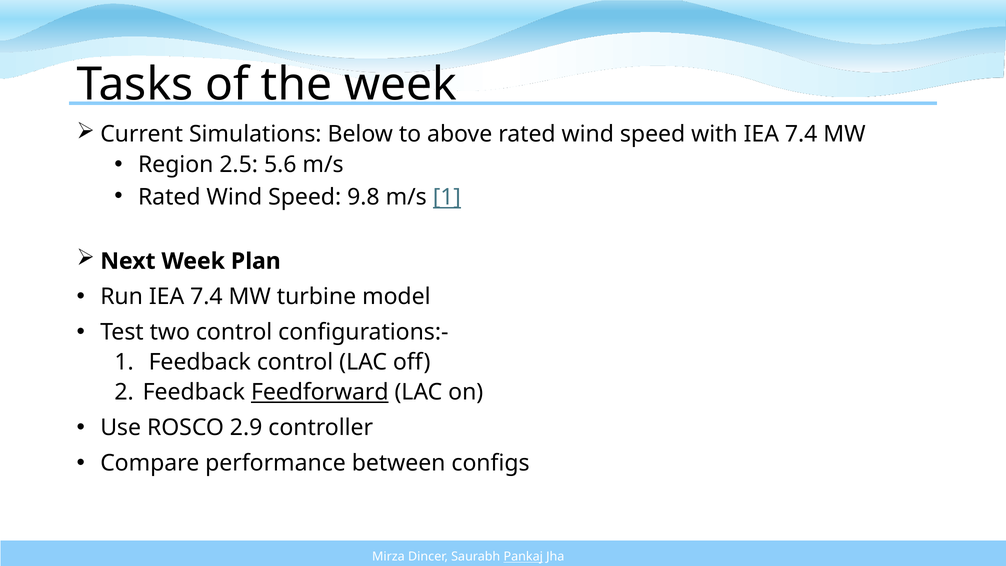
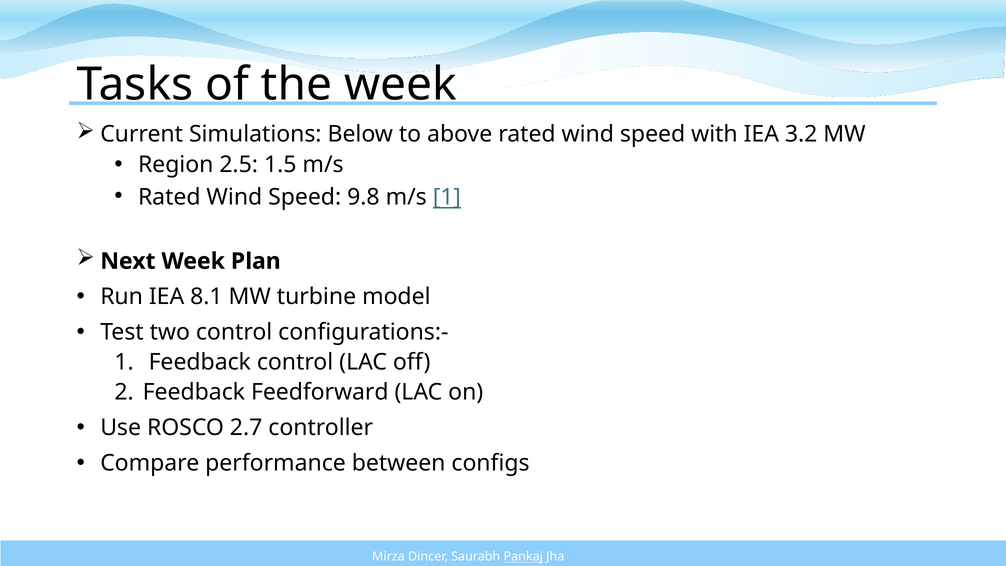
with IEA 7.4: 7.4 -> 3.2
5.6: 5.6 -> 1.5
Run IEA 7.4: 7.4 -> 8.1
Feedforward underline: present -> none
2.9: 2.9 -> 2.7
